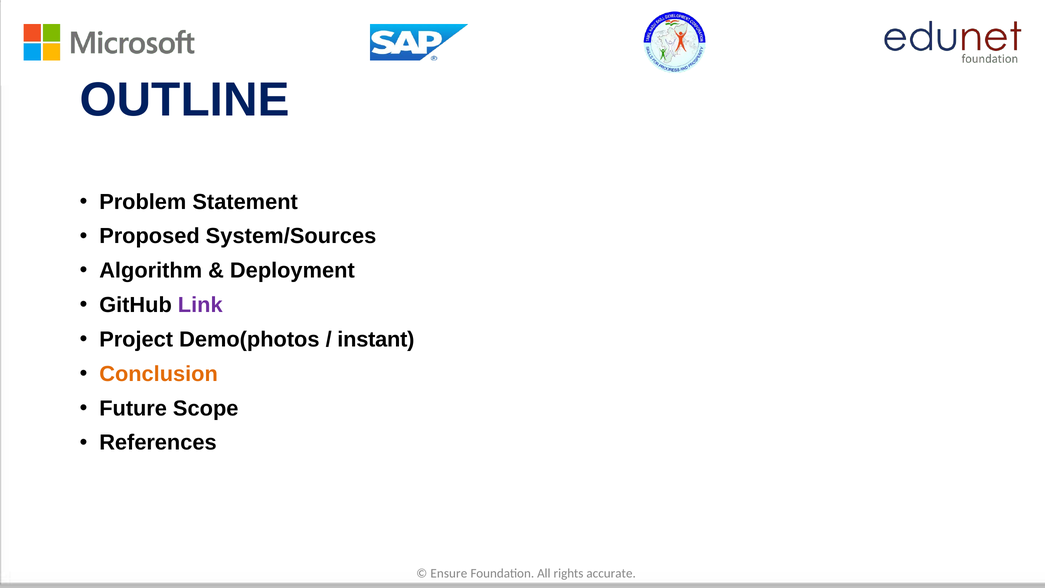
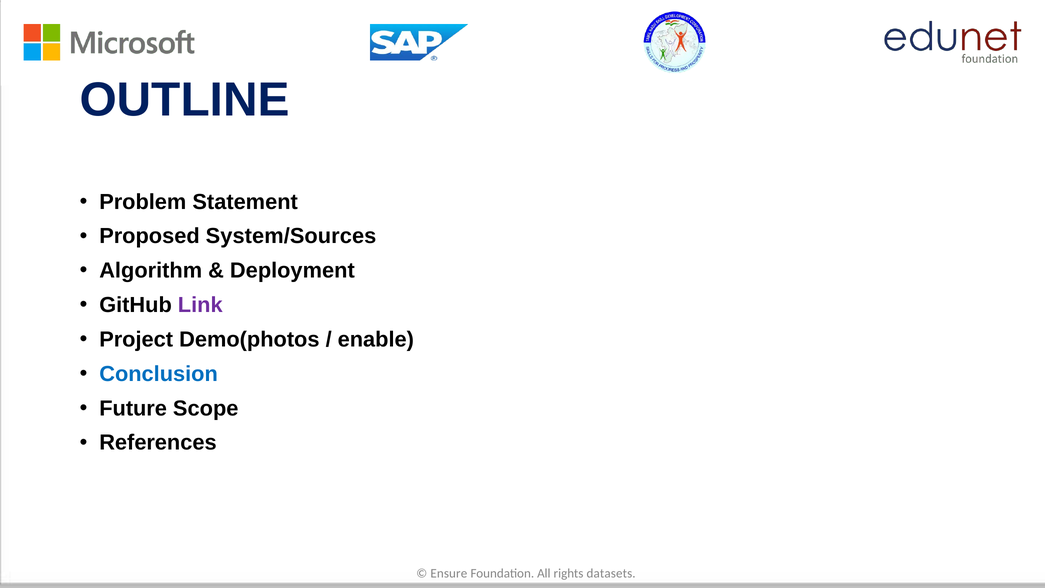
instant: instant -> enable
Conclusion colour: orange -> blue
accurate: accurate -> datasets
